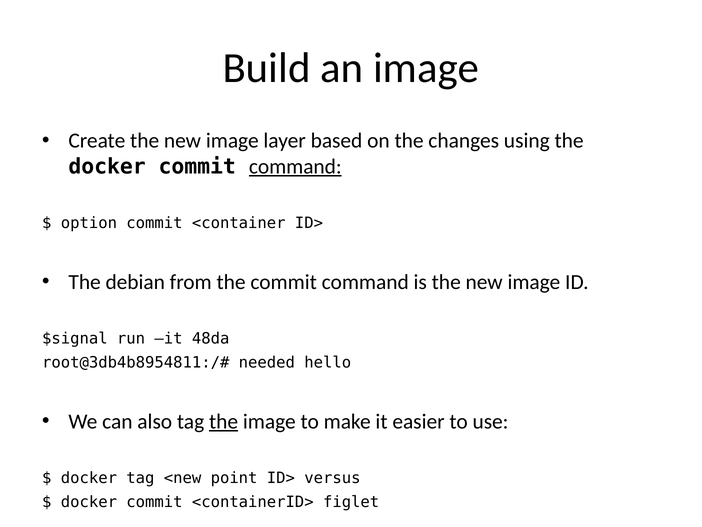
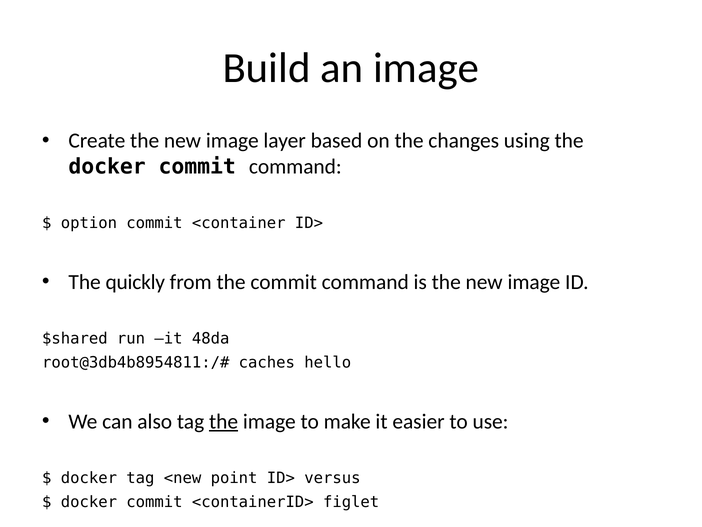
command at (295, 166) underline: present -> none
debian: debian -> quickly
$signal: $signal -> $shared
needed: needed -> caches
